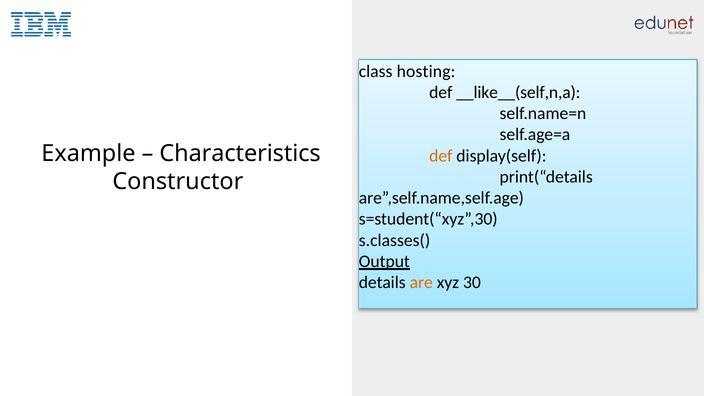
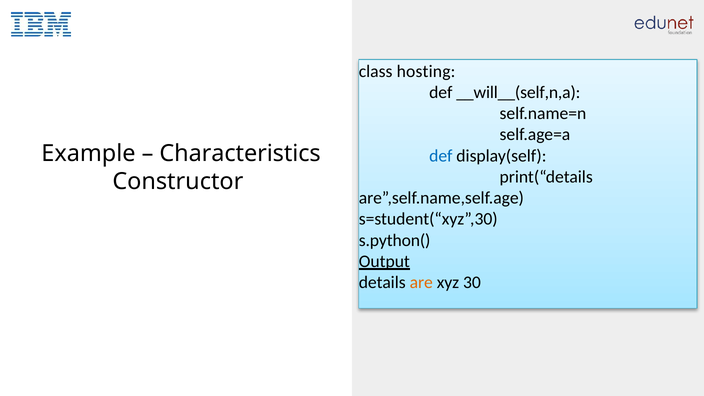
__like__(self,n,a: __like__(self,n,a -> __will__(self,n,a
def at (441, 156) colour: orange -> blue
s.classes(: s.classes( -> s.python(
